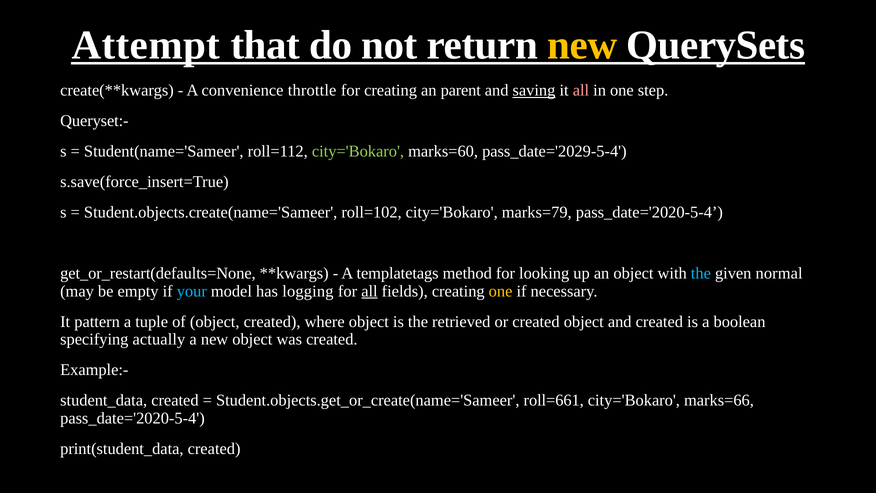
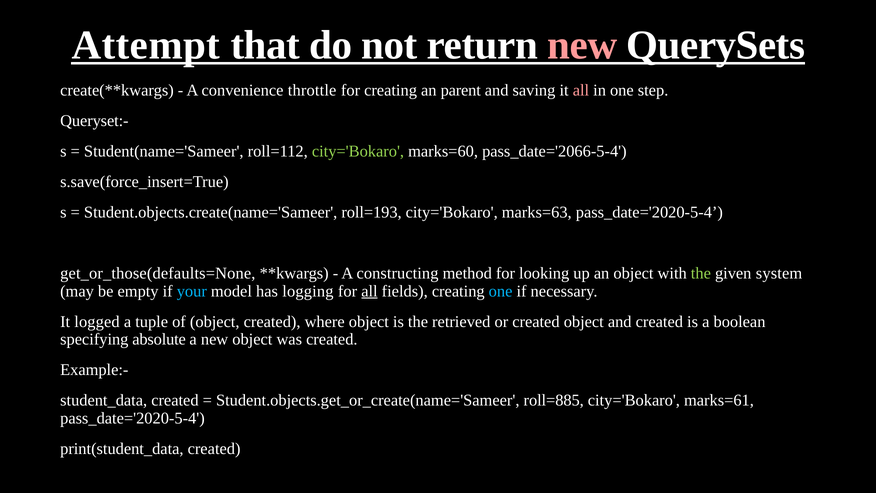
new at (582, 45) colour: yellow -> pink
saving underline: present -> none
pass_date='2029-5-4: pass_date='2029-5-4 -> pass_date='2066-5-4
roll=102: roll=102 -> roll=193
marks=79: marks=79 -> marks=63
get_or_restart(defaults=None: get_or_restart(defaults=None -> get_or_those(defaults=None
templatetags: templatetags -> constructing
the at (701, 273) colour: light blue -> light green
normal: normal -> system
one at (501, 291) colour: yellow -> light blue
pattern: pattern -> logged
actually: actually -> absolute
roll=661: roll=661 -> roll=885
marks=66: marks=66 -> marks=61
